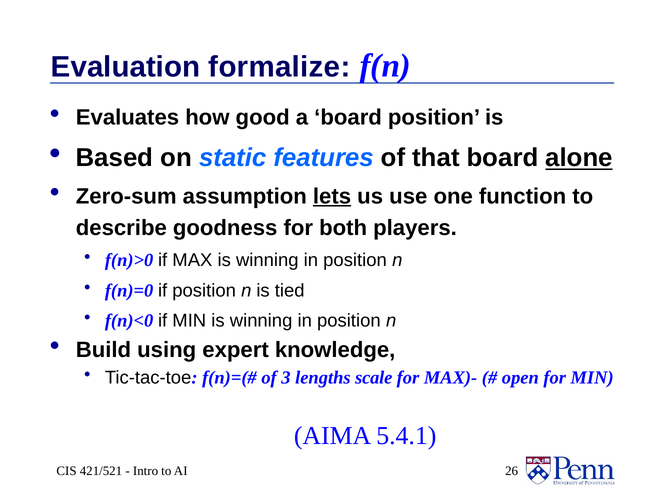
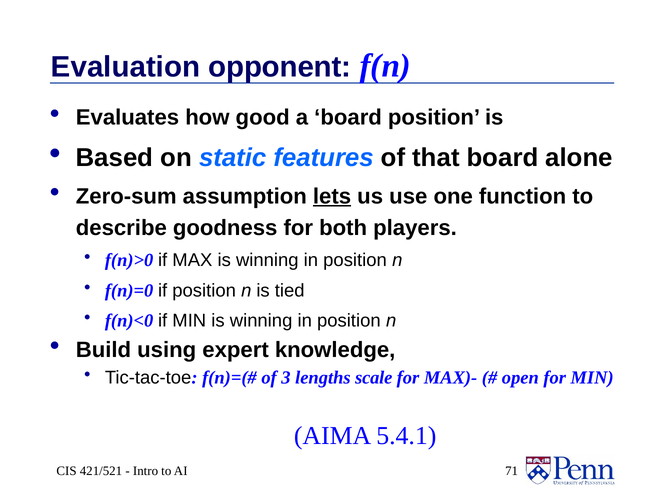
formalize: formalize -> opponent
alone underline: present -> none
26: 26 -> 71
